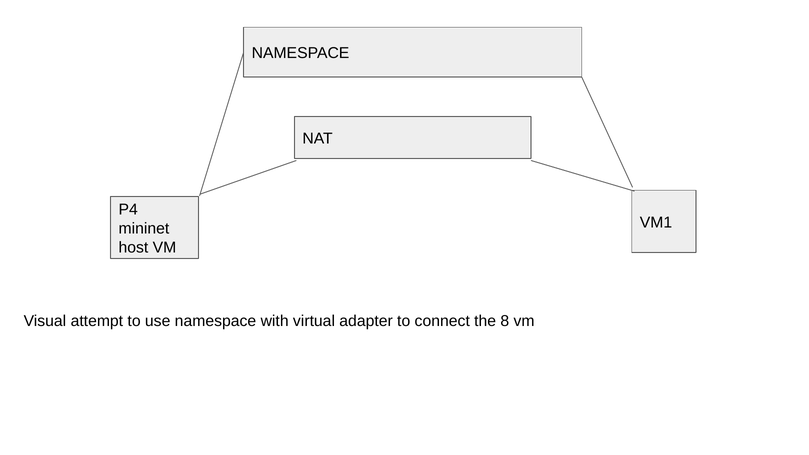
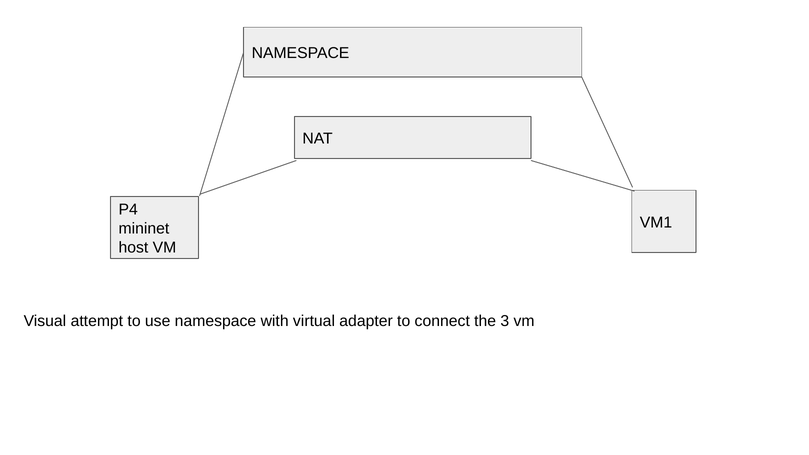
8: 8 -> 3
